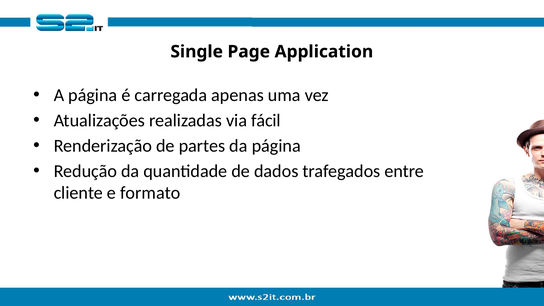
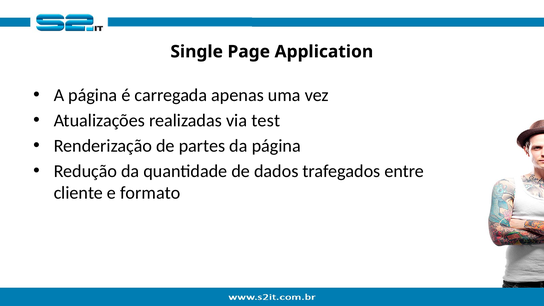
fácil: fácil -> test
